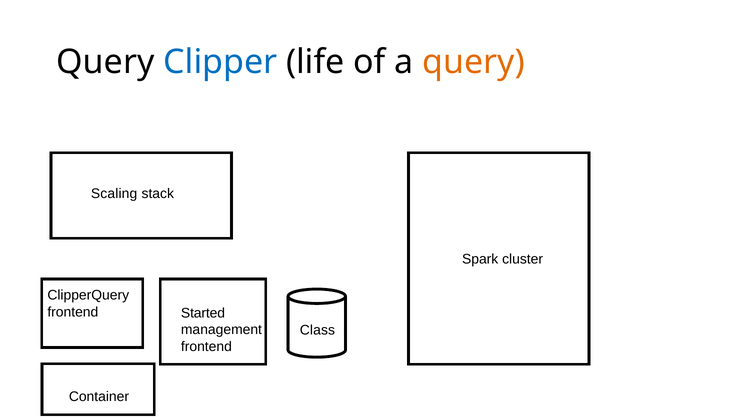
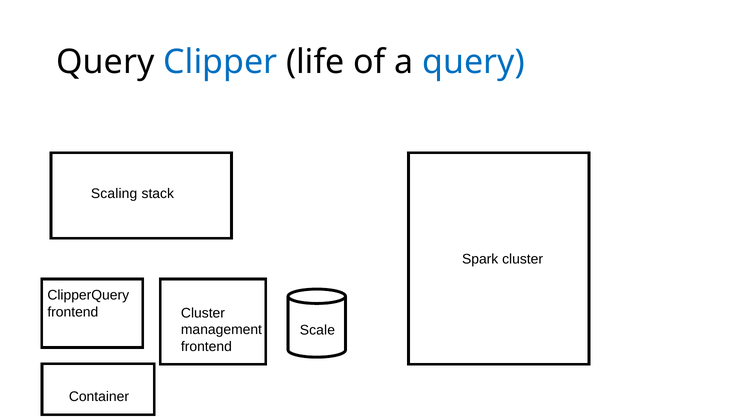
query at (474, 62) colour: orange -> blue
frontend Started: Started -> Cluster
Class: Class -> Scale
